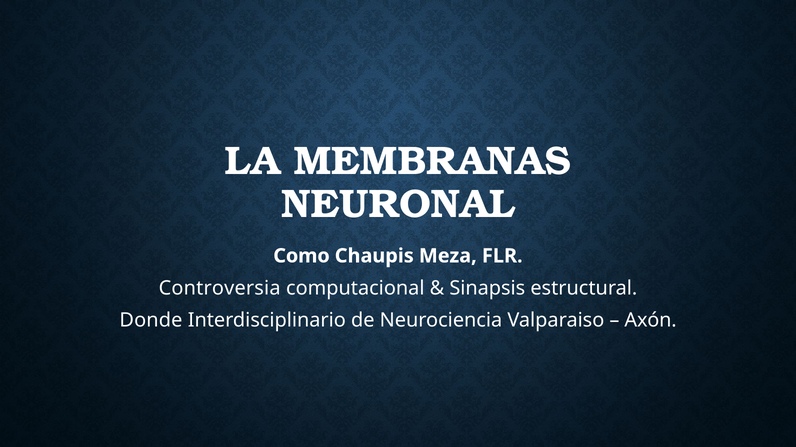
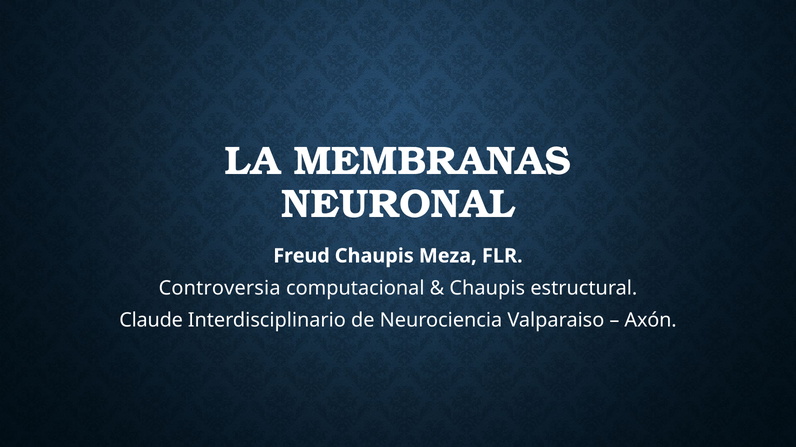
Como: Como -> Freud
Sinapsis at (487, 288): Sinapsis -> Chaupis
Donde: Donde -> Claude
